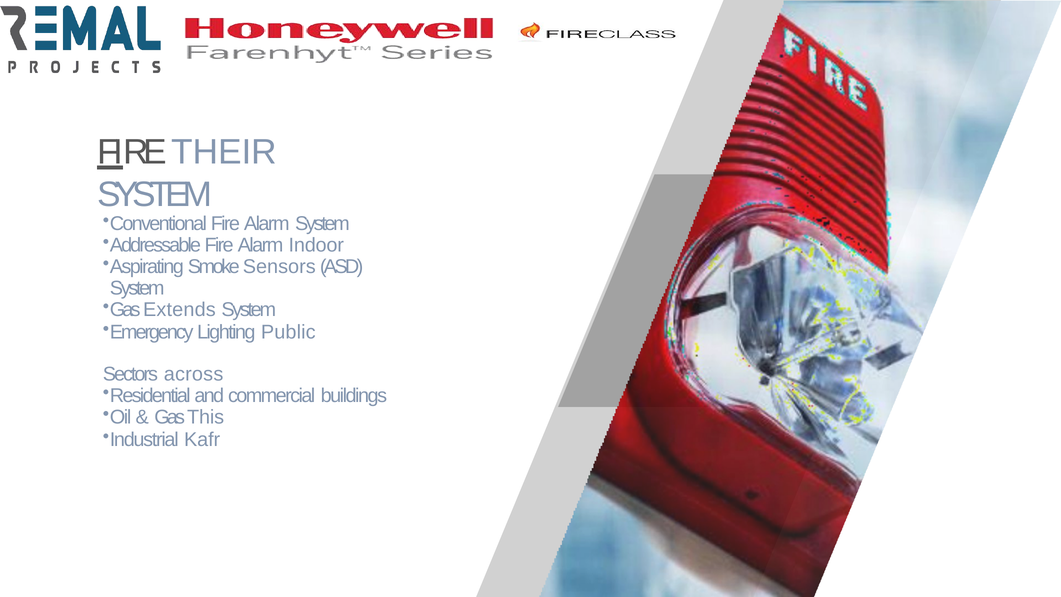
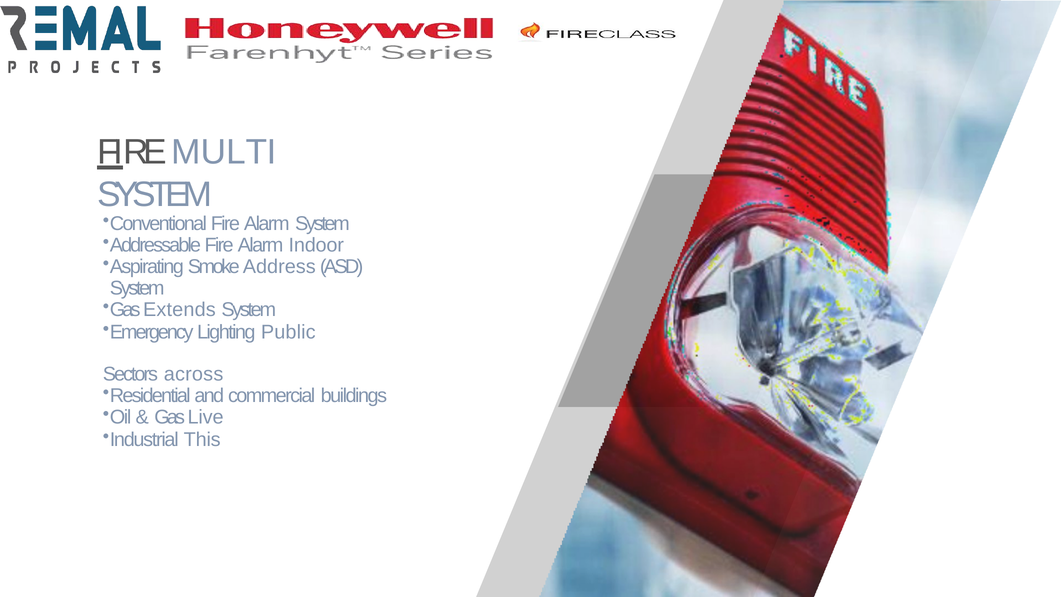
THEIR: THEIR -> MULTI
Sensors: Sensors -> Address
This: This -> Live
Kafr: Kafr -> This
